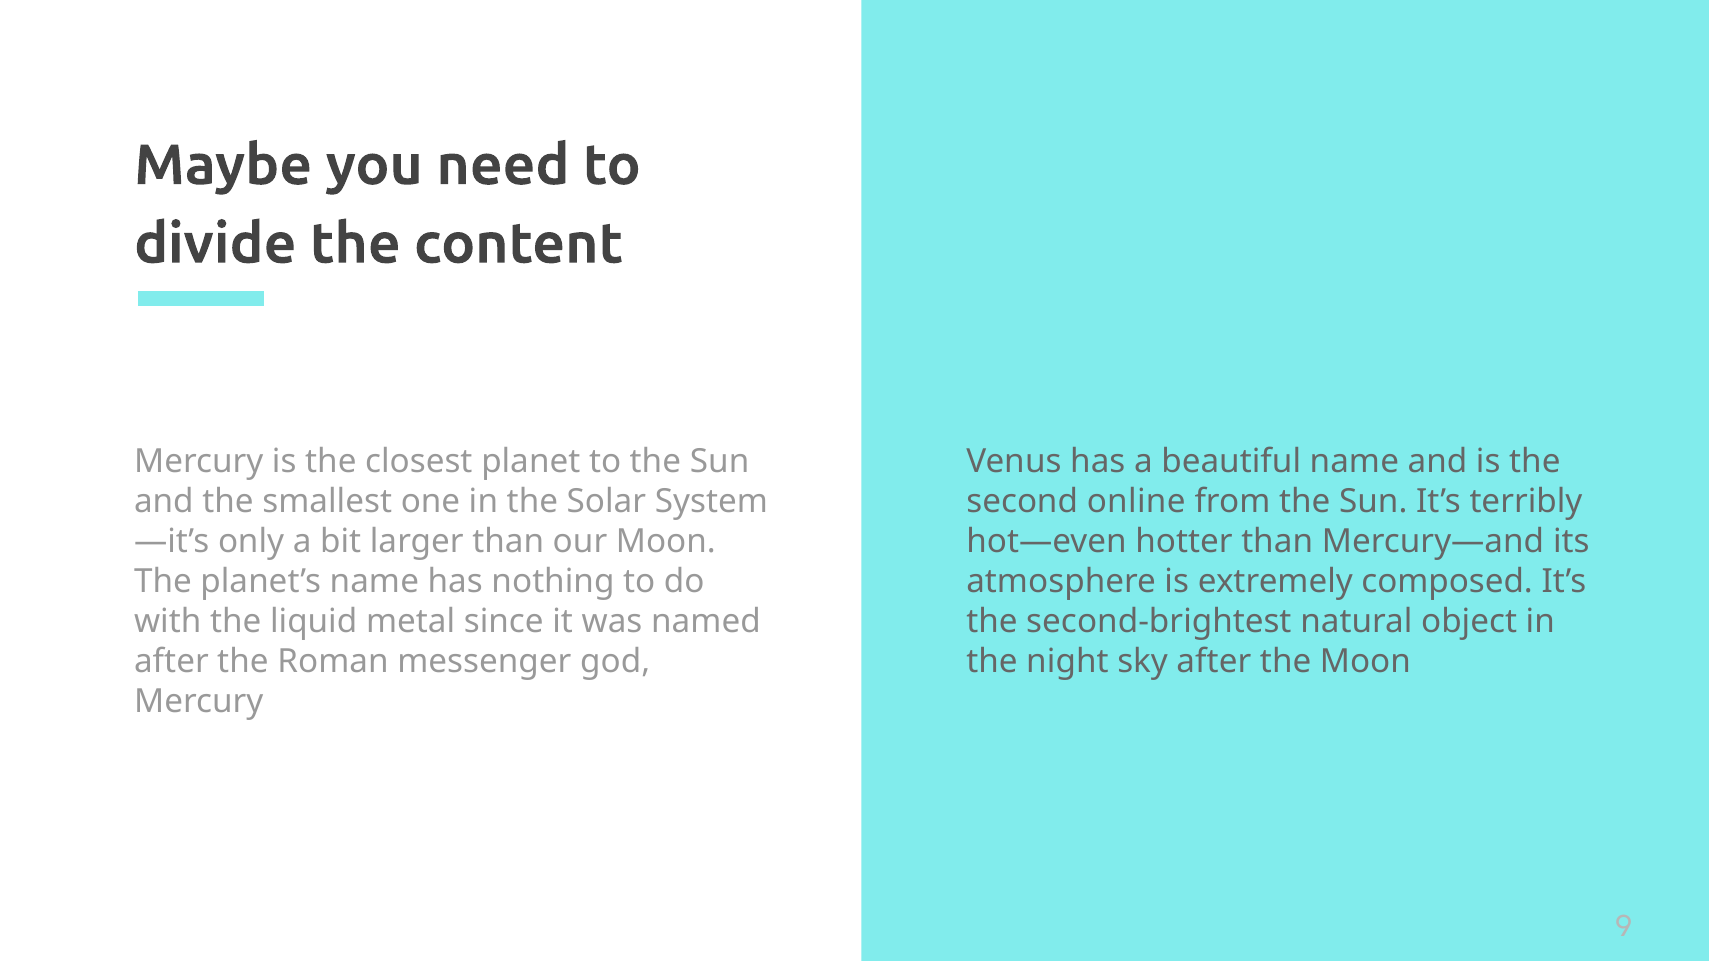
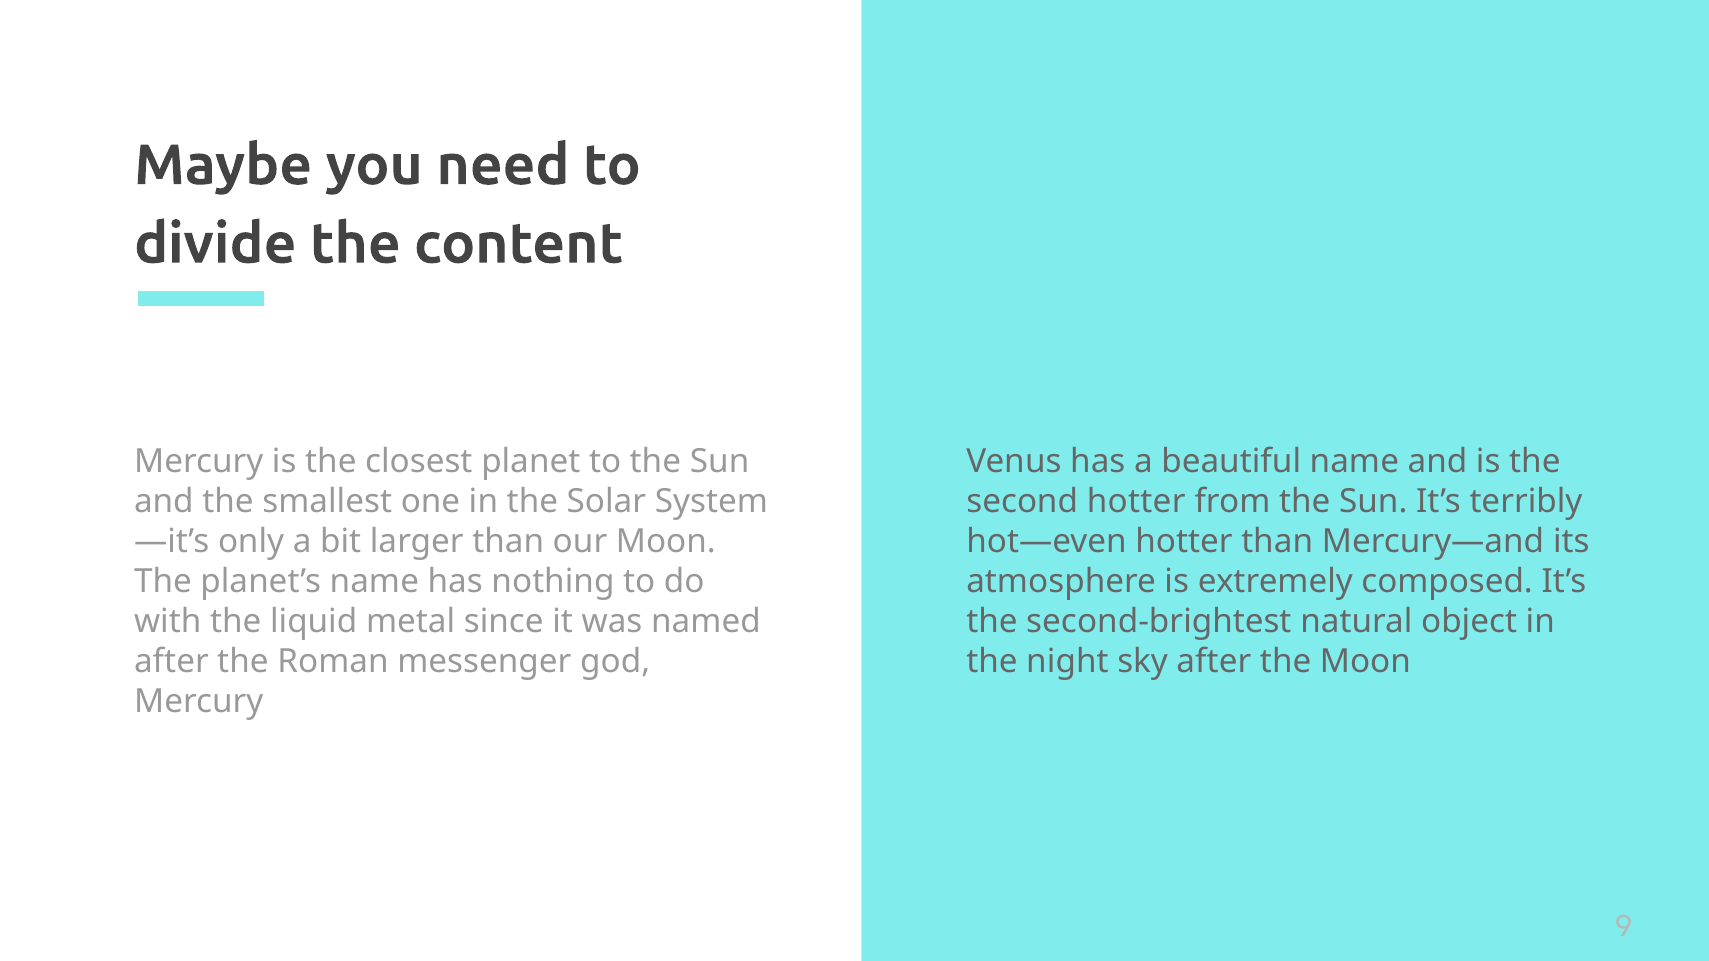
second online: online -> hotter
